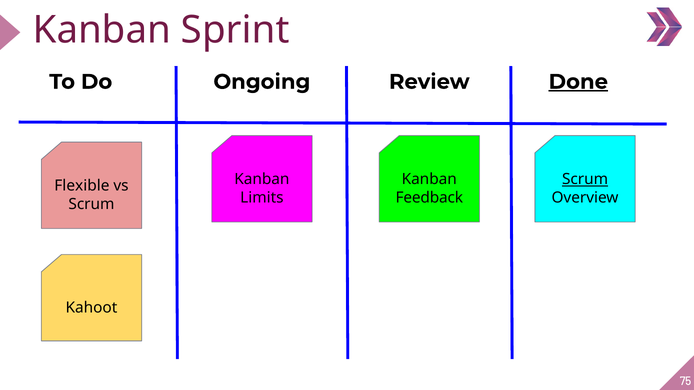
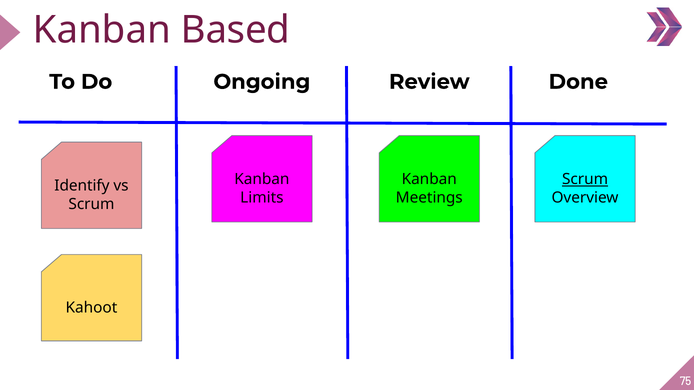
Sprint: Sprint -> Based
Done underline: present -> none
Flexible: Flexible -> Identify
Feedback: Feedback -> Meetings
